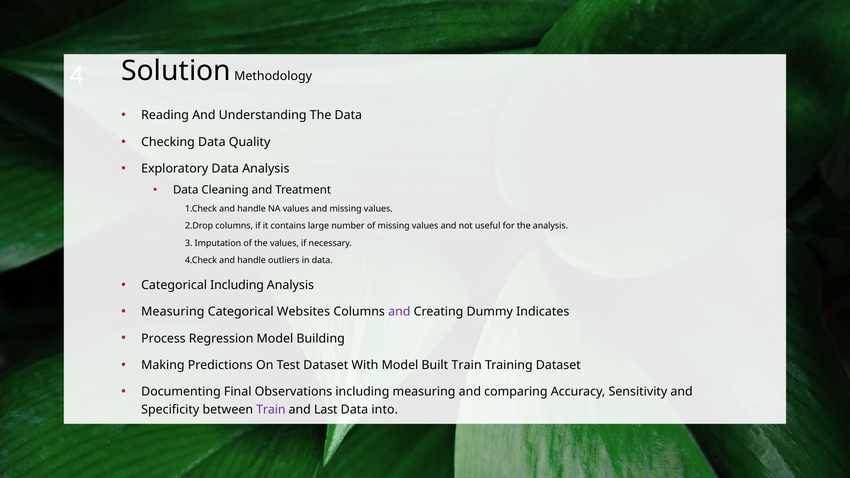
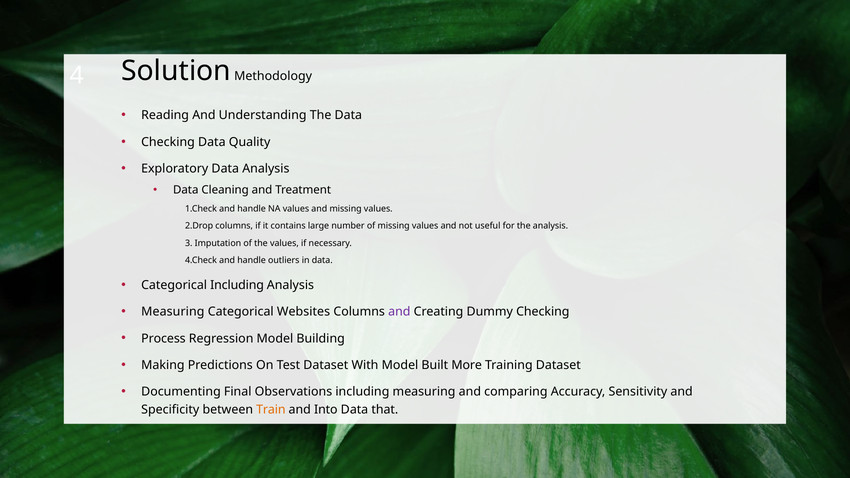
Dummy Indicates: Indicates -> Checking
Built Train: Train -> More
Train at (271, 410) colour: purple -> orange
Last: Last -> Into
into: into -> that
